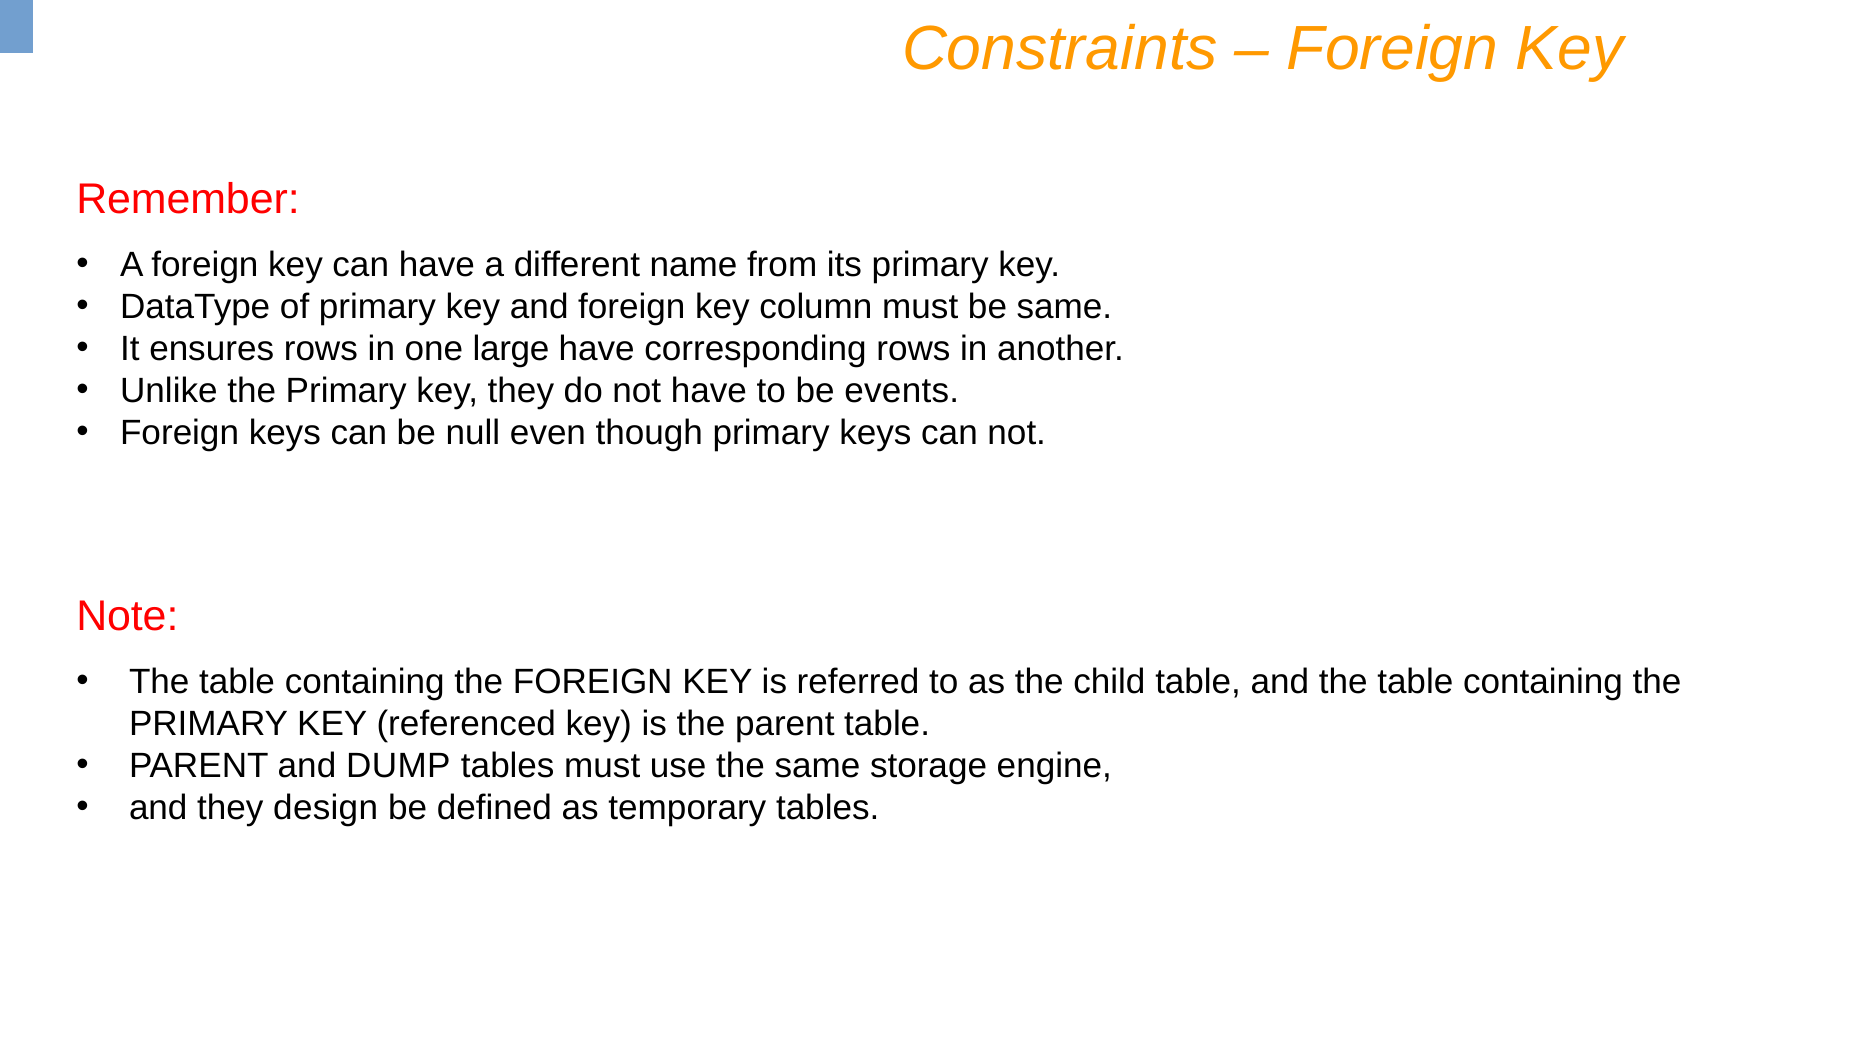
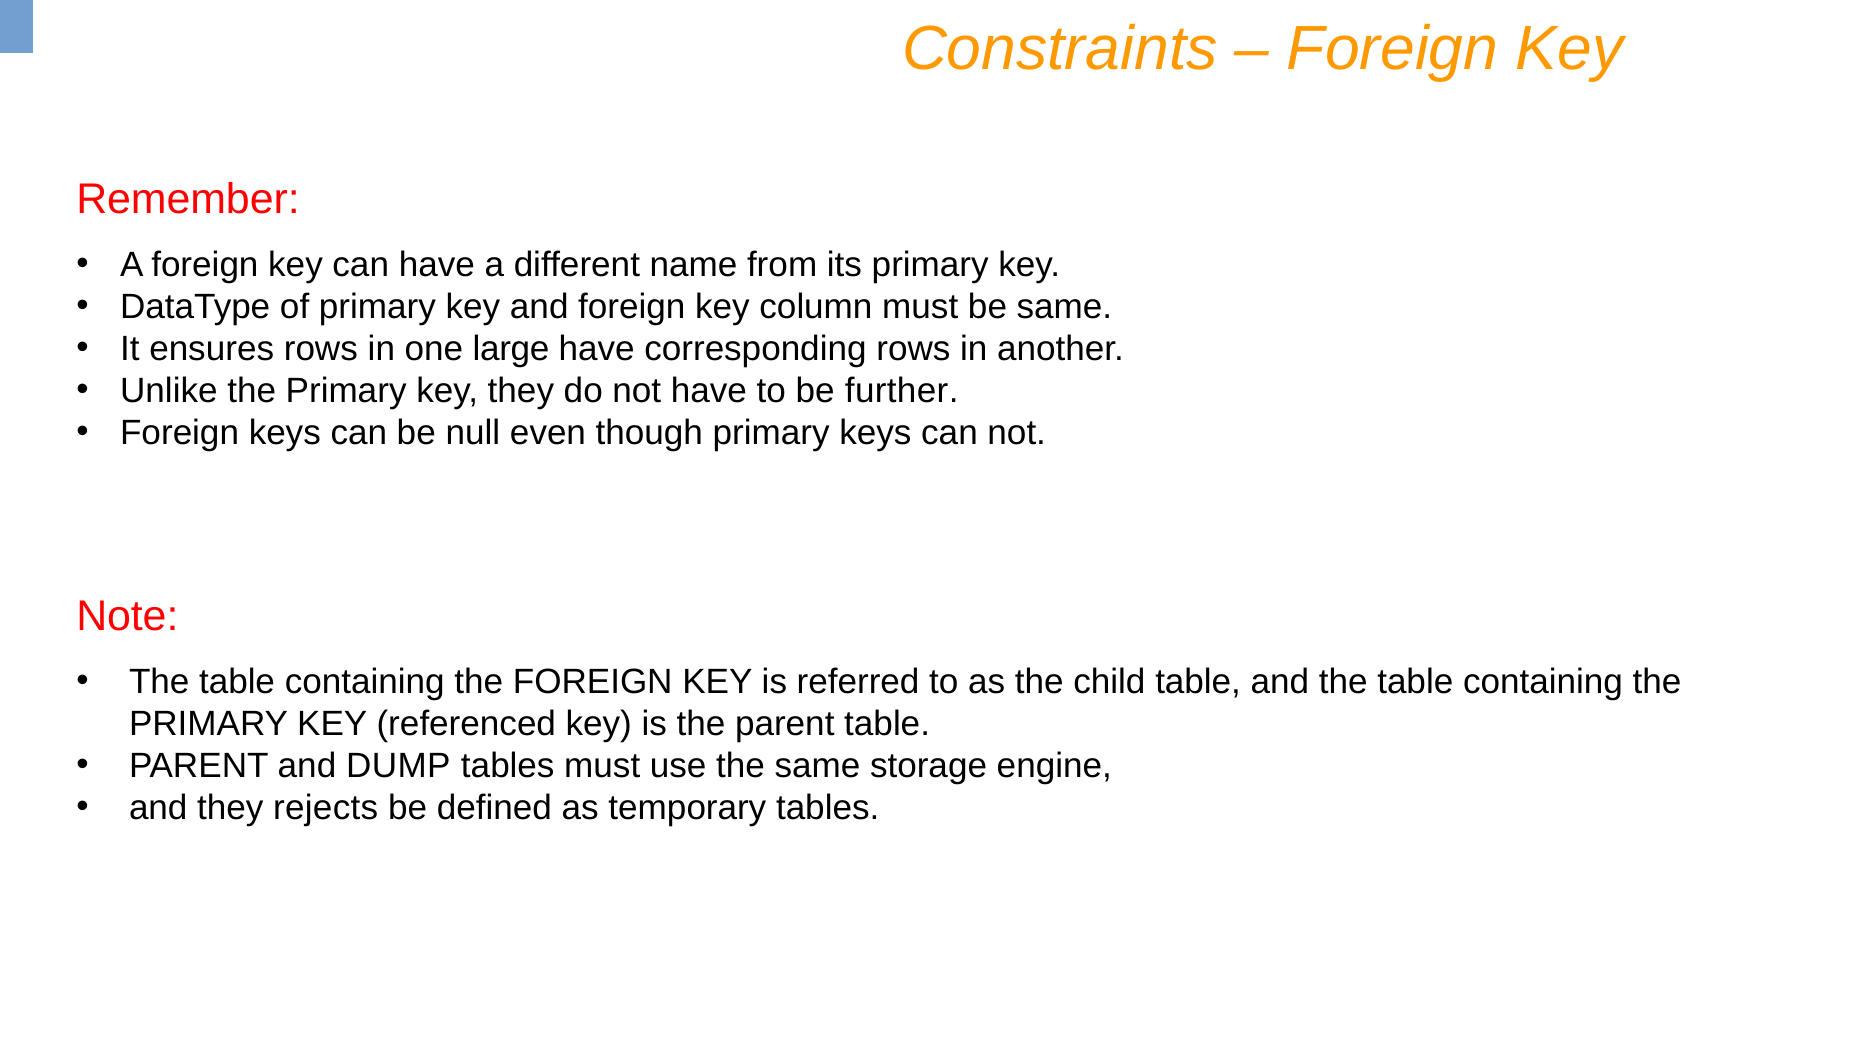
events: events -> further
design: design -> rejects
